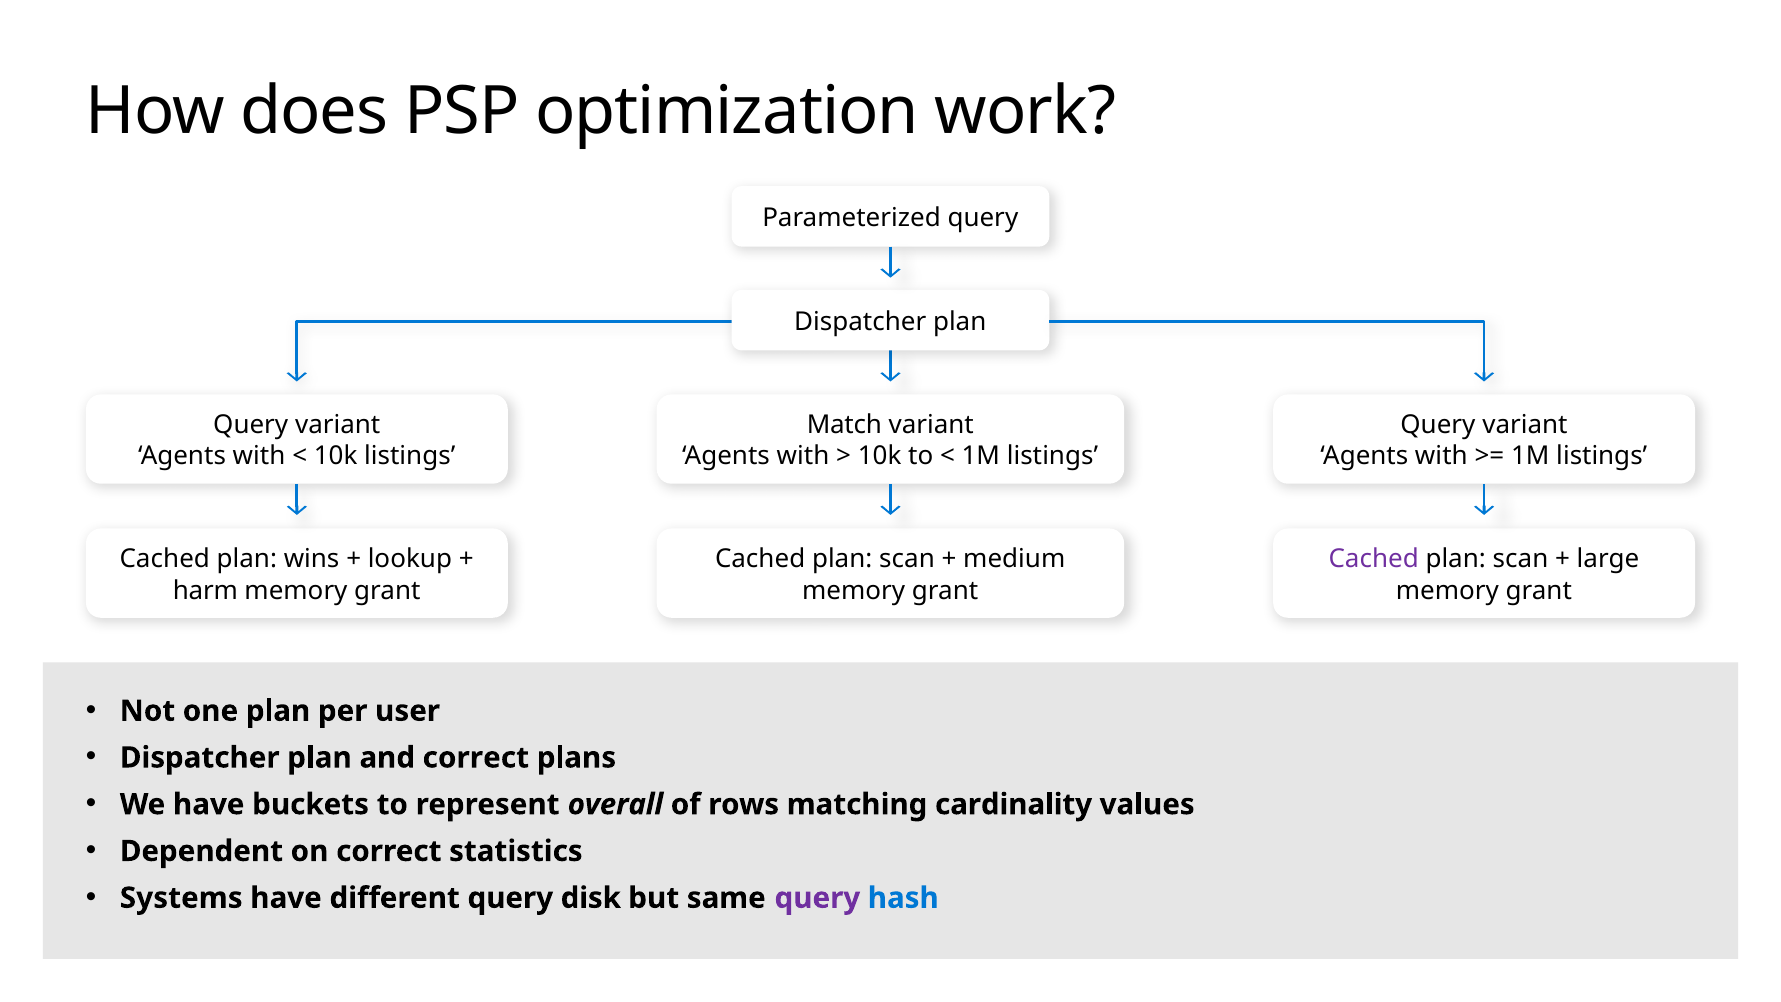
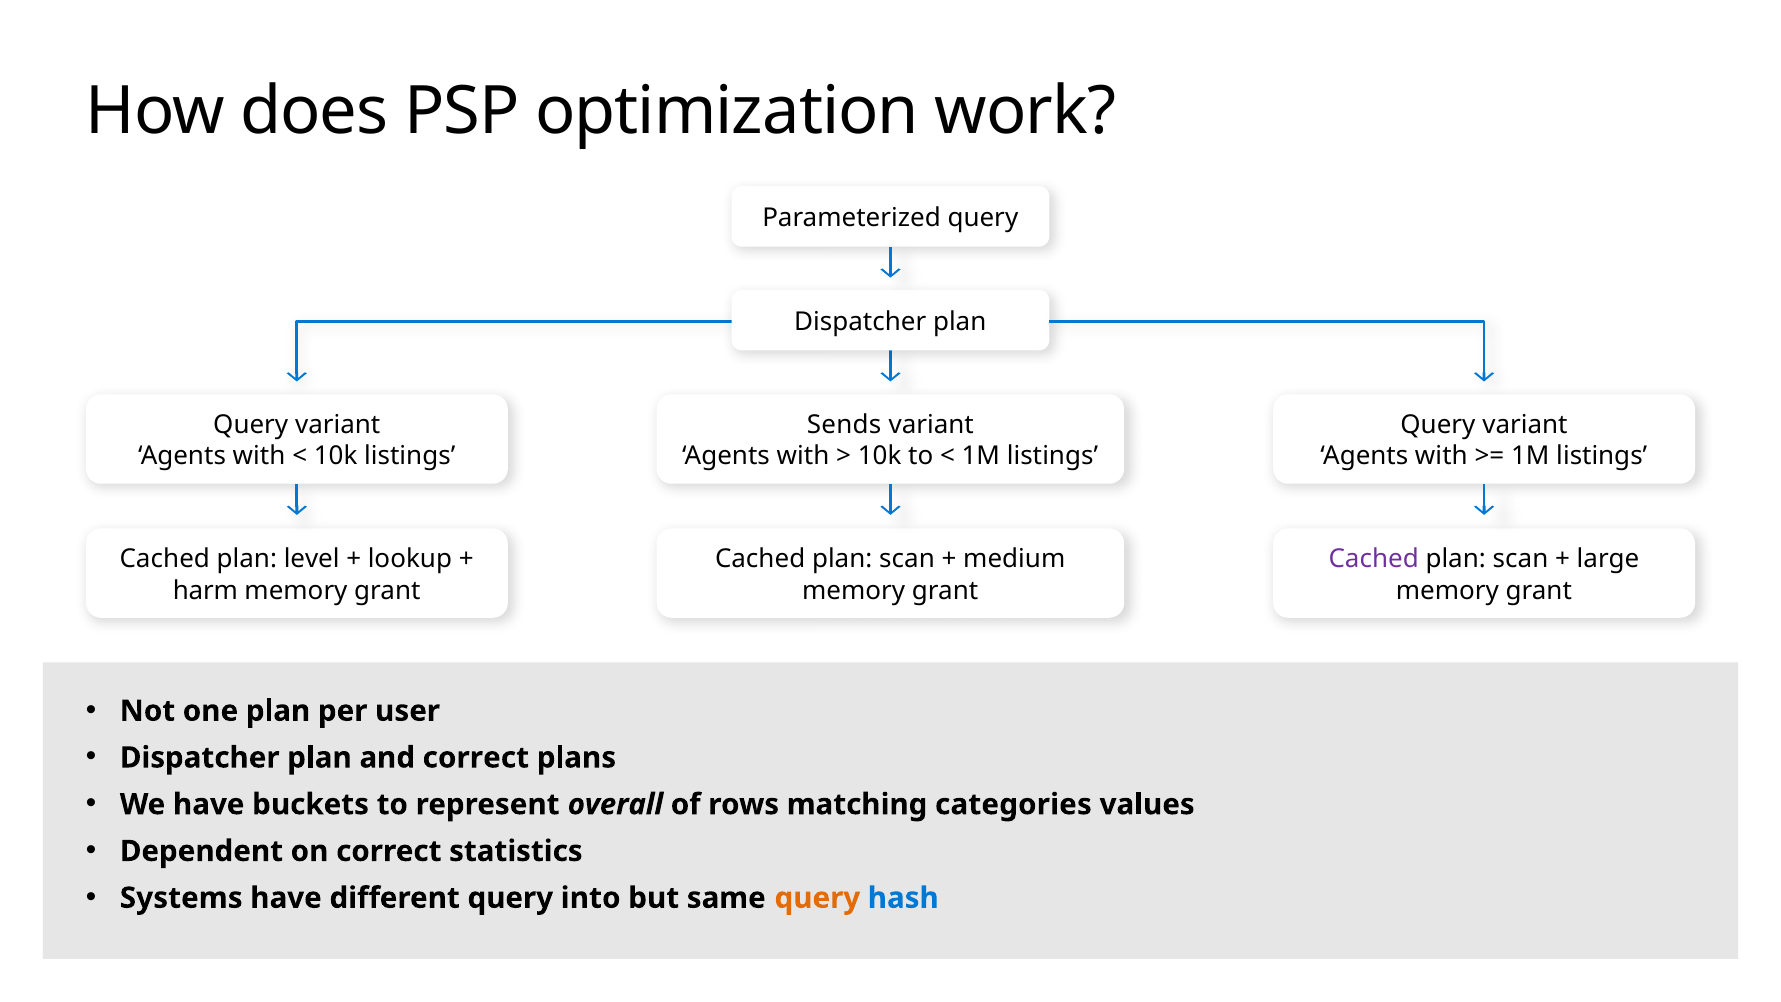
Match: Match -> Sends
wins: wins -> level
cardinality: cardinality -> categories
disk: disk -> into
query at (817, 898) colour: purple -> orange
